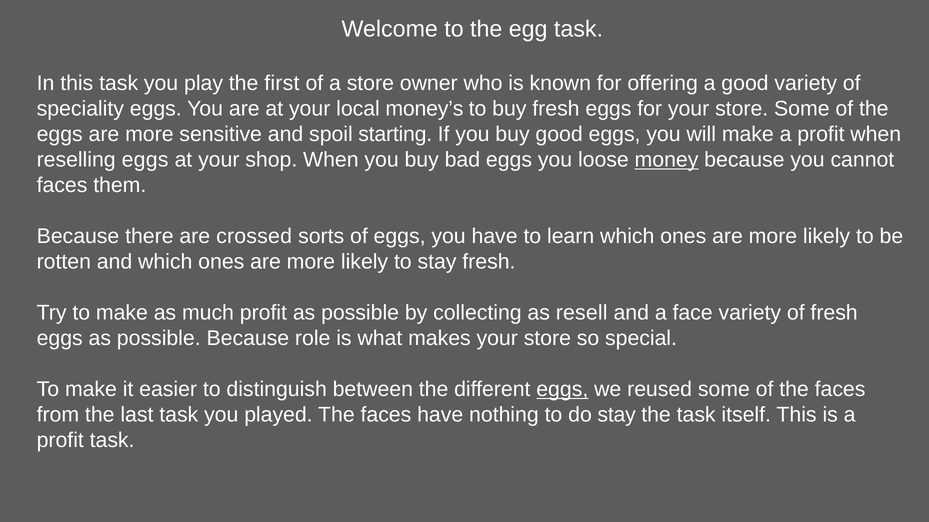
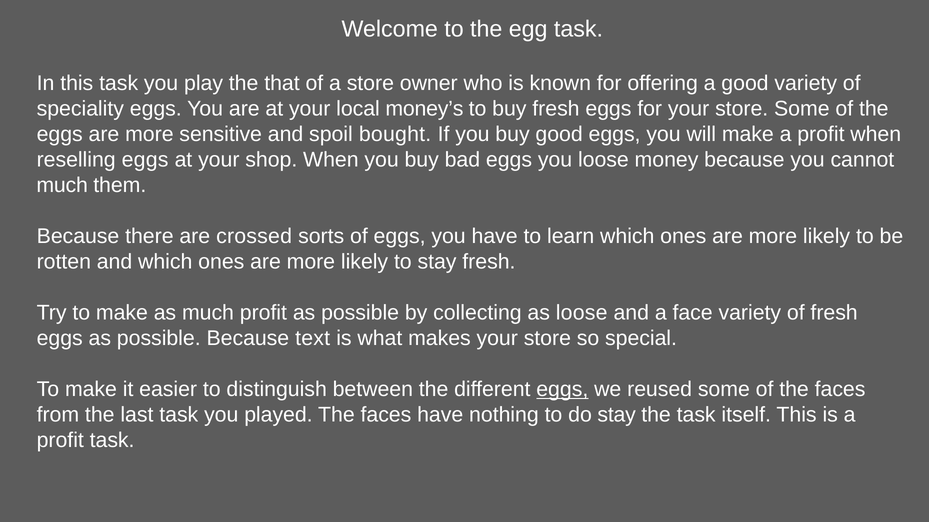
first: first -> that
starting: starting -> bought
money underline: present -> none
faces at (62, 186): faces -> much
as resell: resell -> loose
role: role -> text
